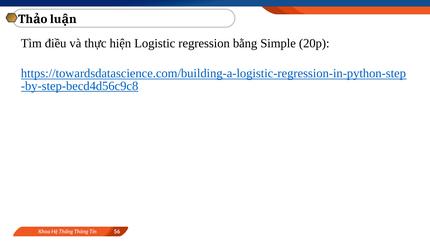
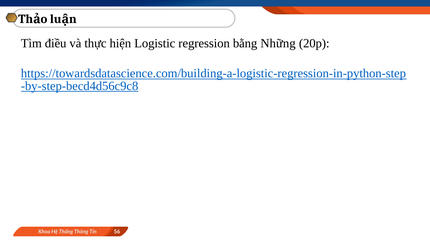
Simple: Simple -> Những
